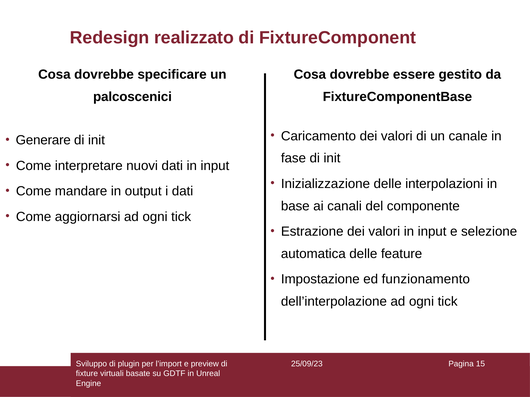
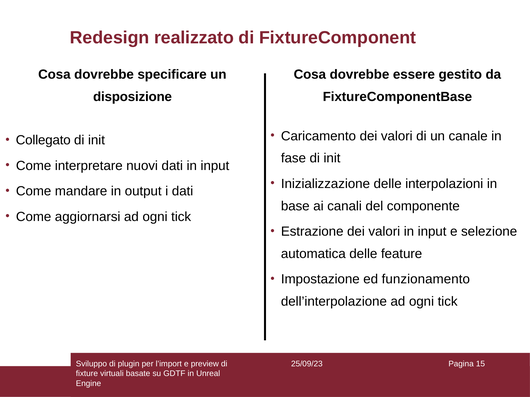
palcoscenici: palcoscenici -> disposizione
Generare: Generare -> Collegato
